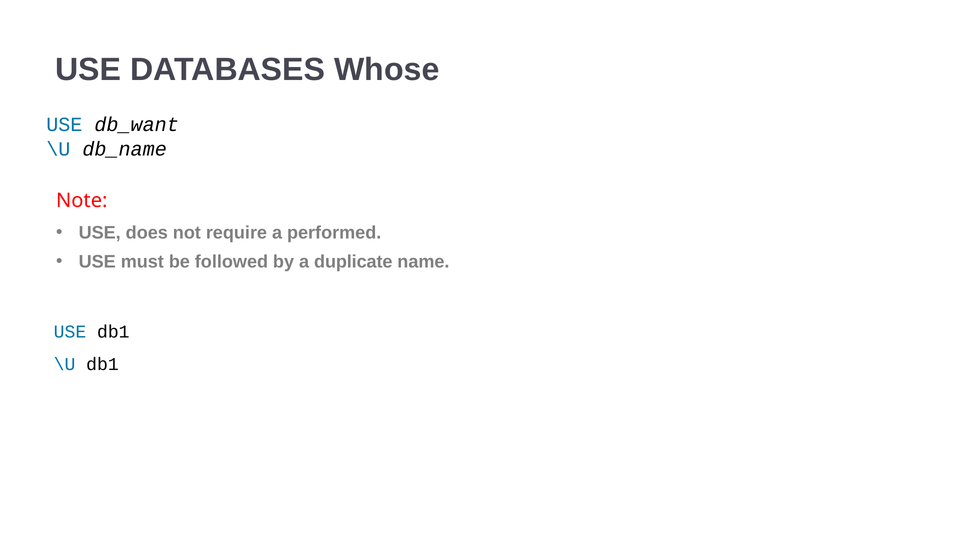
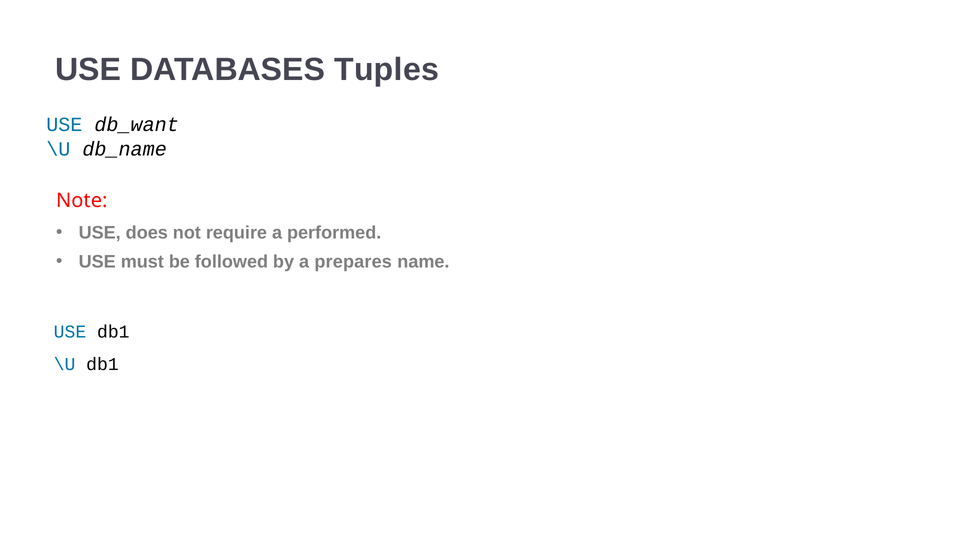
Whose: Whose -> Tuples
duplicate: duplicate -> prepares
